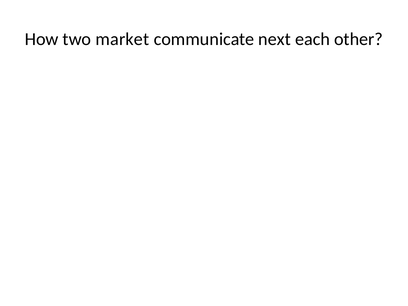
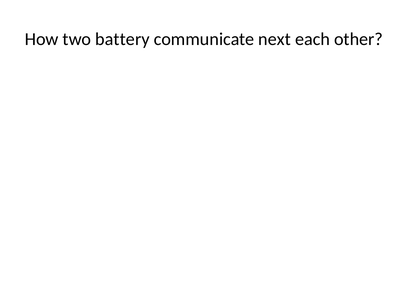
market: market -> battery
